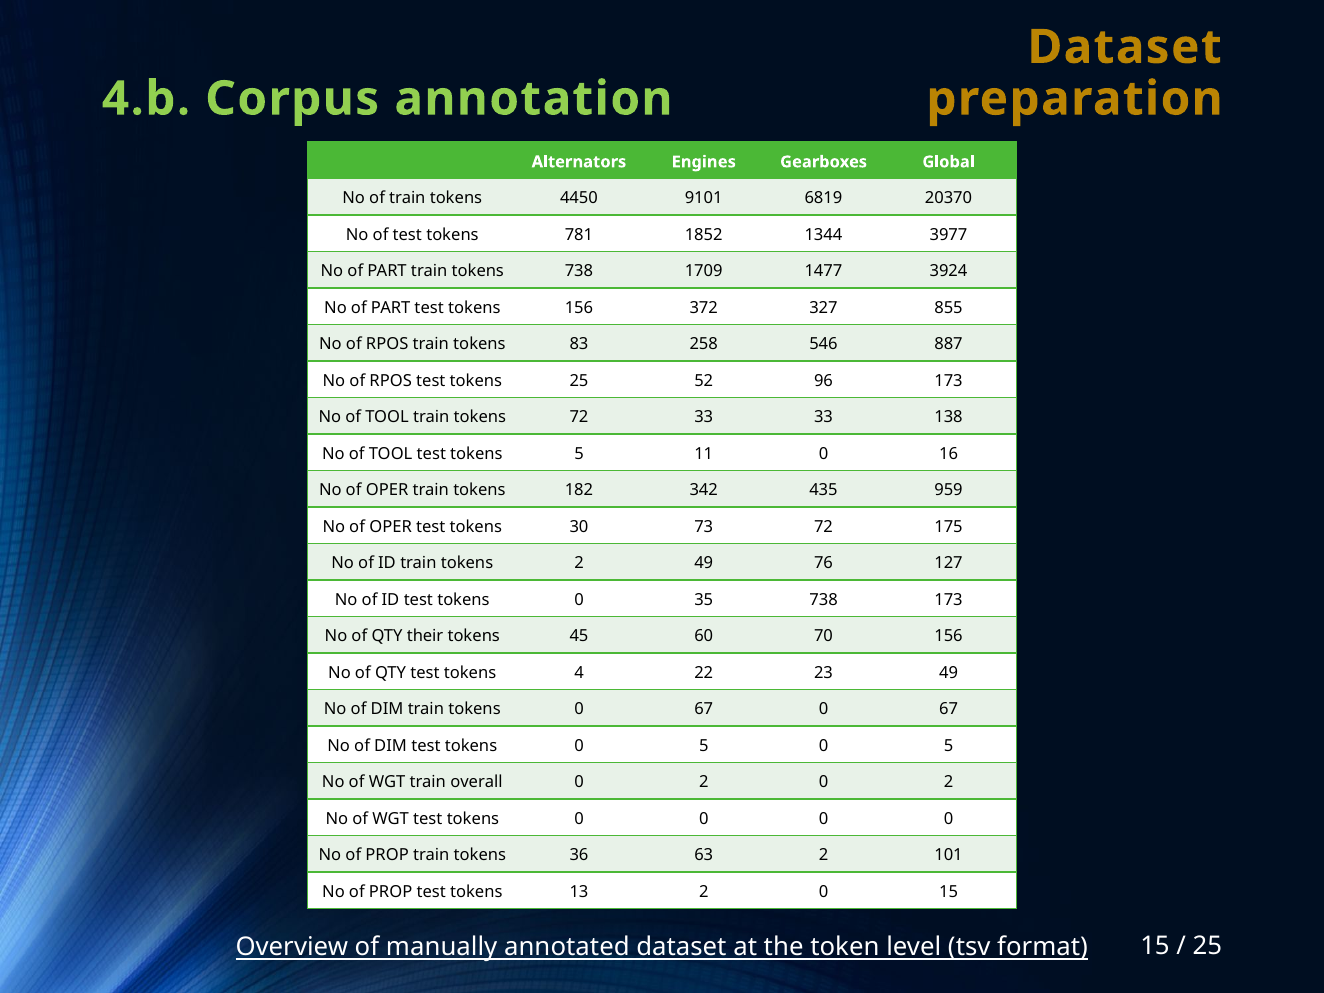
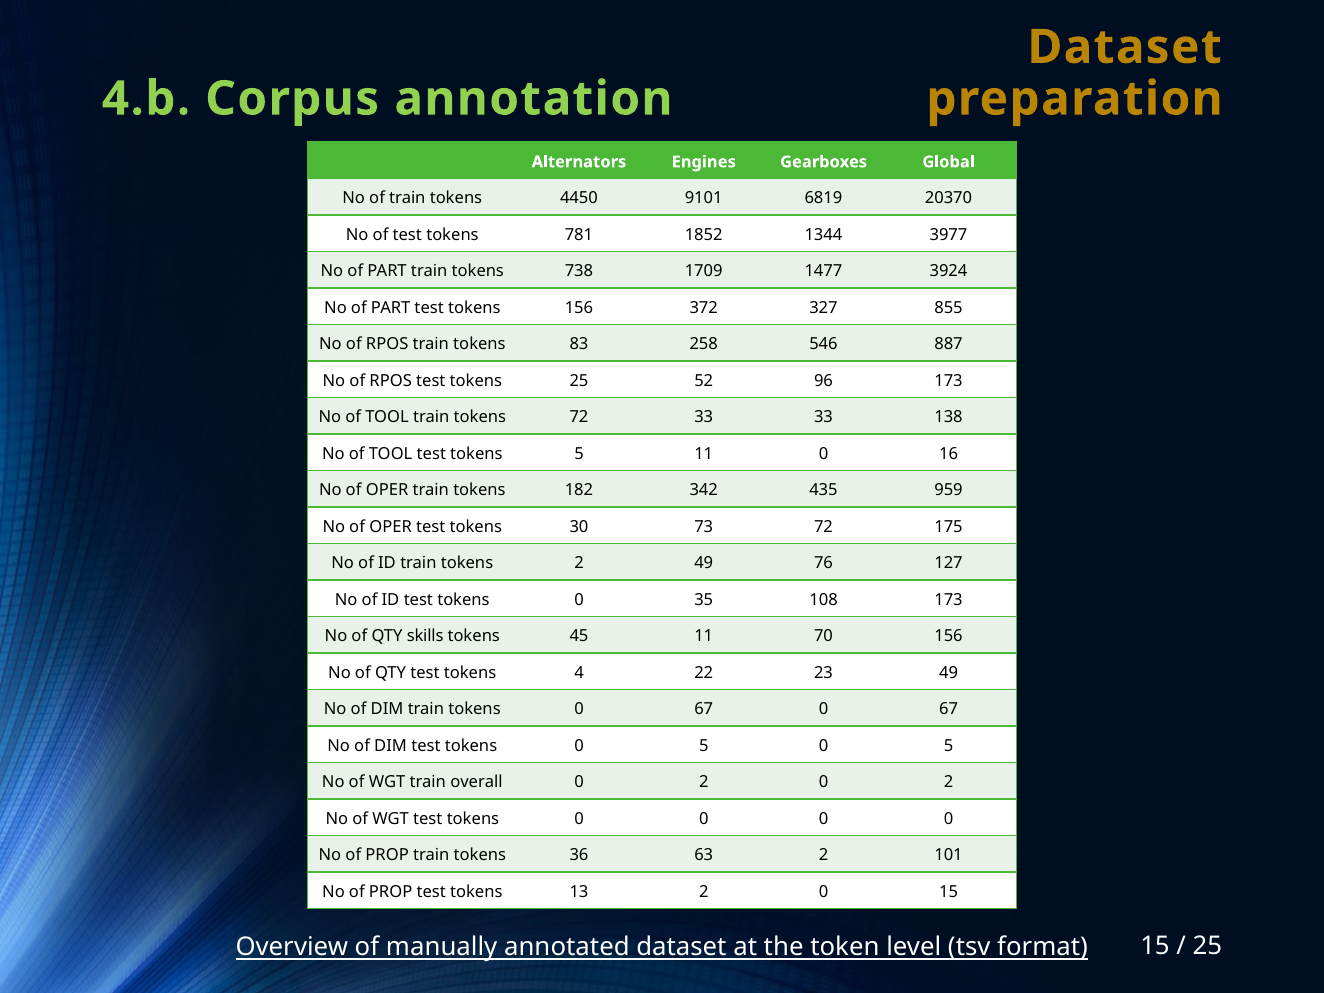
35 738: 738 -> 108
their: their -> skills
45 60: 60 -> 11
